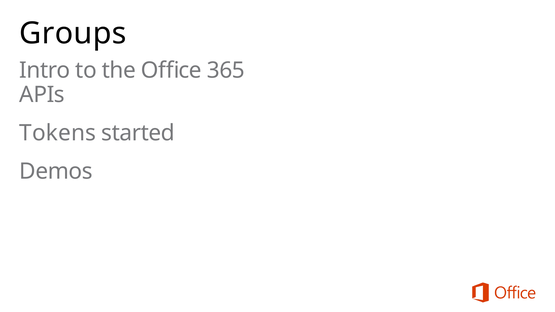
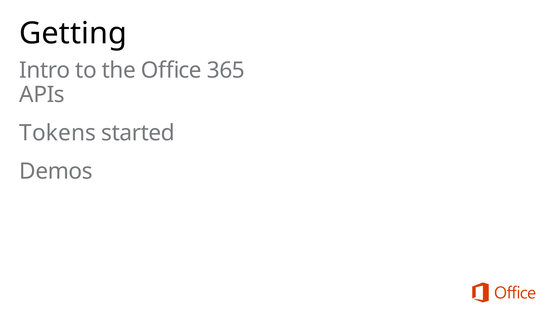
Groups: Groups -> Getting
